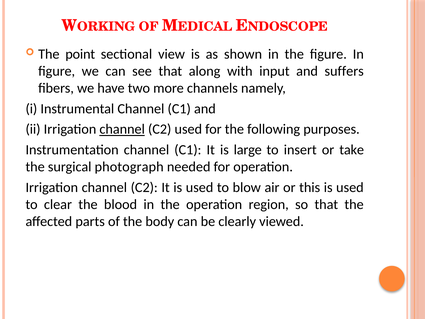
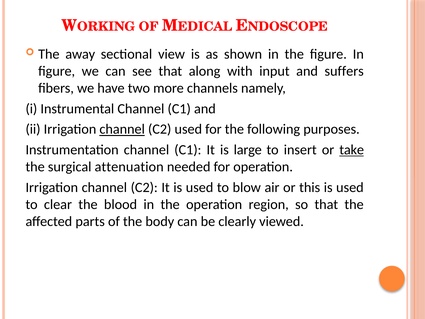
point: point -> away
take underline: none -> present
photograph: photograph -> attenuation
